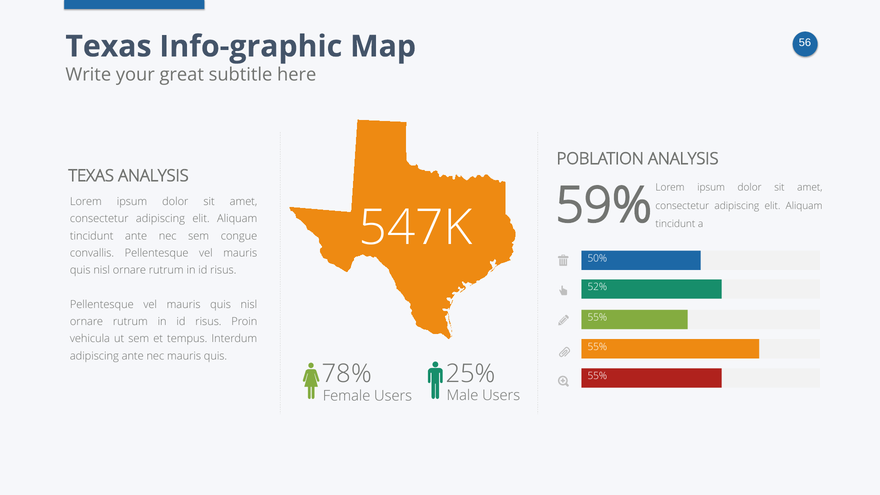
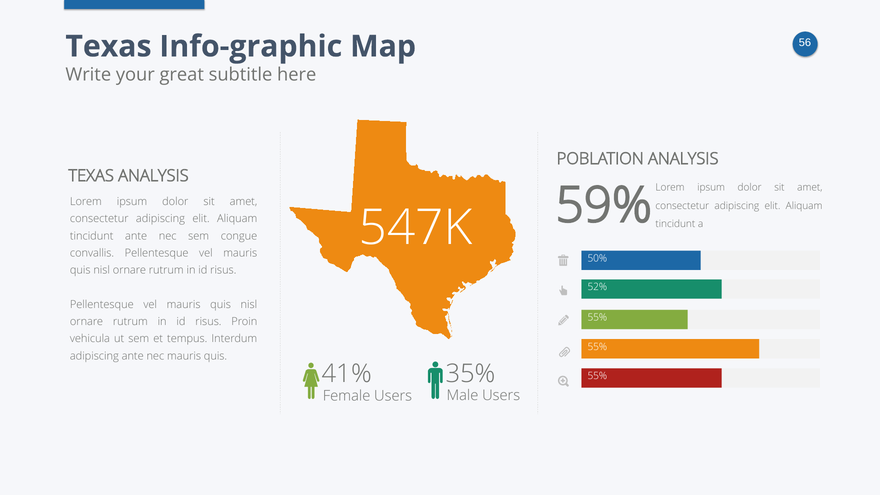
78%: 78% -> 41%
25%: 25% -> 35%
